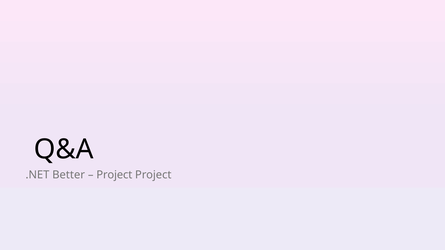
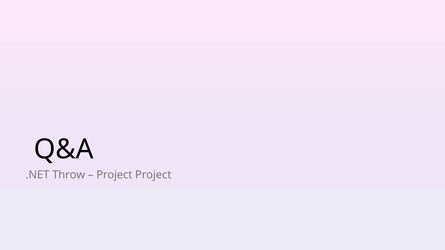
Better: Better -> Throw
